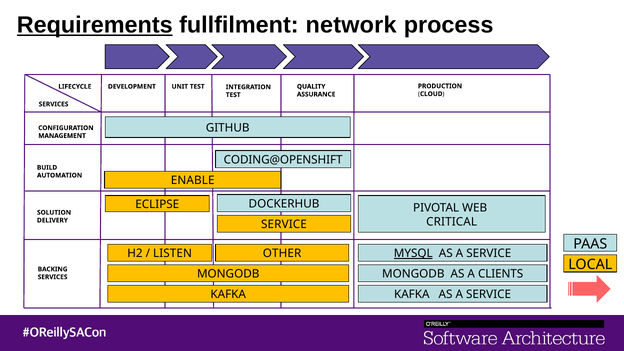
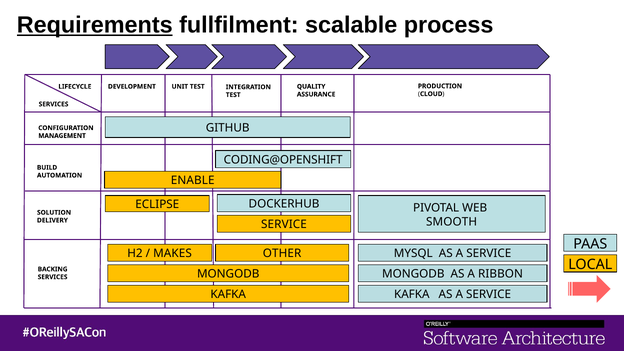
network: network -> scalable
CRITICAL: CRITICAL -> SMOOTH
LISTEN: LISTEN -> MAKES
MYSQL underline: present -> none
CLIENTS: CLIENTS -> RIBBON
